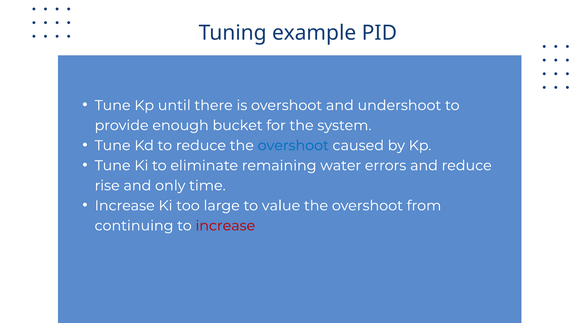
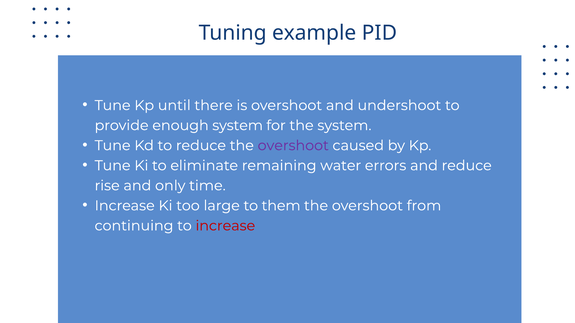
enough bucket: bucket -> system
overshoot at (293, 146) colour: blue -> purple
value: value -> them
